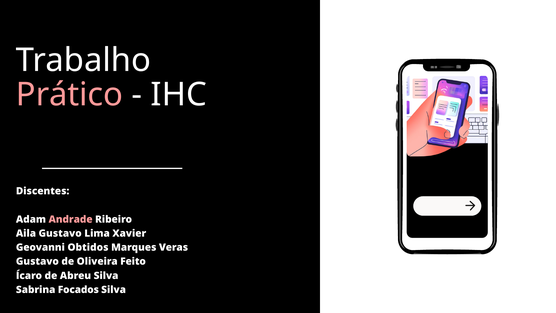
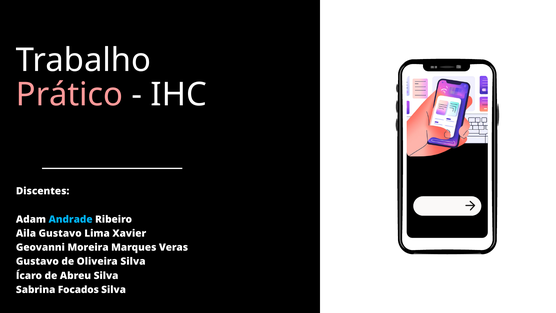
Andrade colour: pink -> light blue
Obtidos: Obtidos -> Moreira
Oliveira Feito: Feito -> Silva
